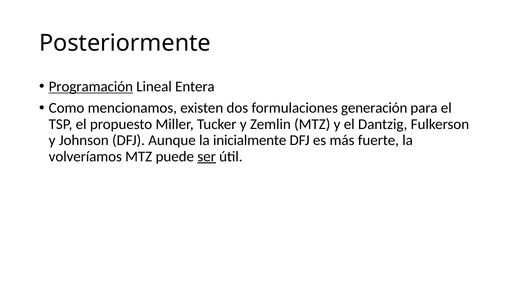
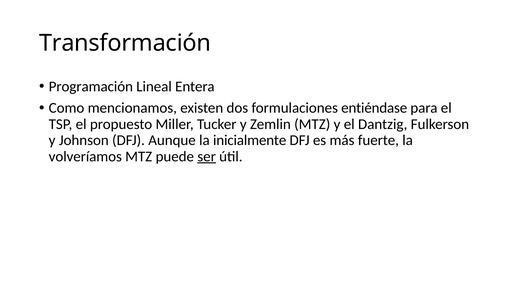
Posteriormente: Posteriormente -> Transformación
Programación underline: present -> none
generación: generación -> entiéndase
